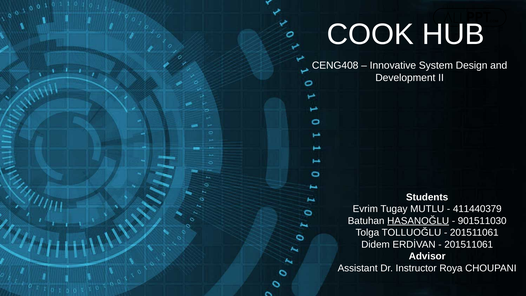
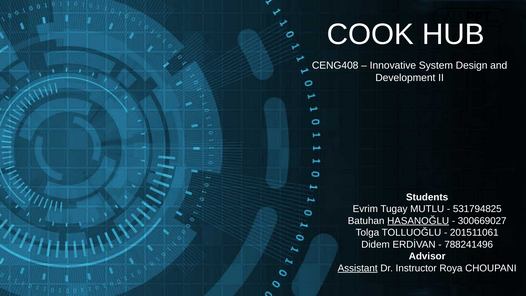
411440379: 411440379 -> 531794825
901511030: 901511030 -> 300669027
201511061 at (469, 244): 201511061 -> 788241496
Assistant underline: none -> present
